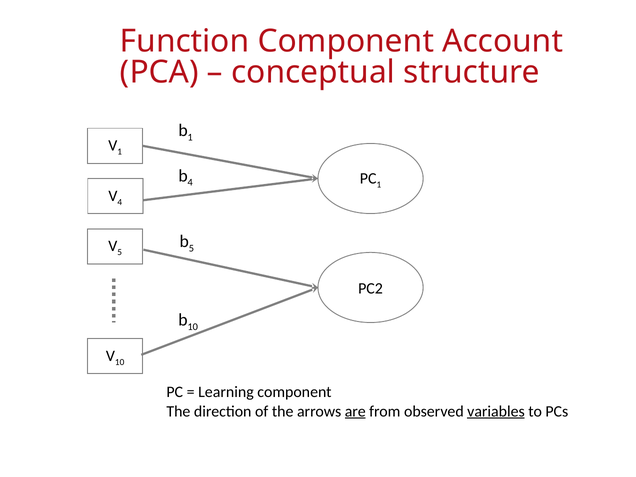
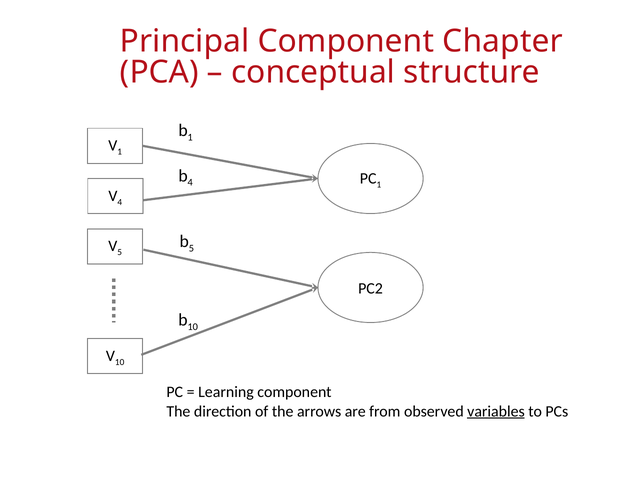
Function: Function -> Principal
Account: Account -> Chapter
are underline: present -> none
